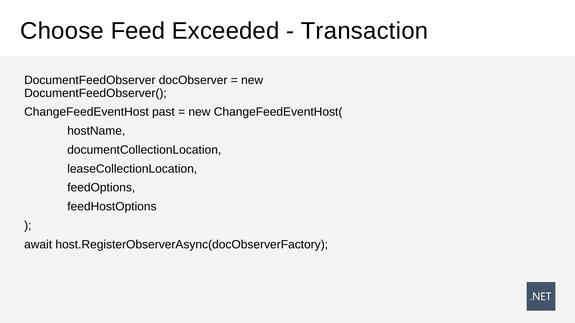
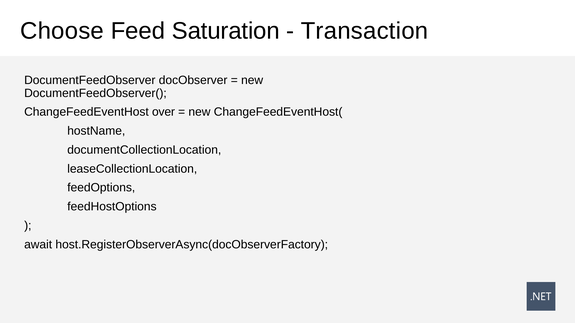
Exceeded: Exceeded -> Saturation
past: past -> over
